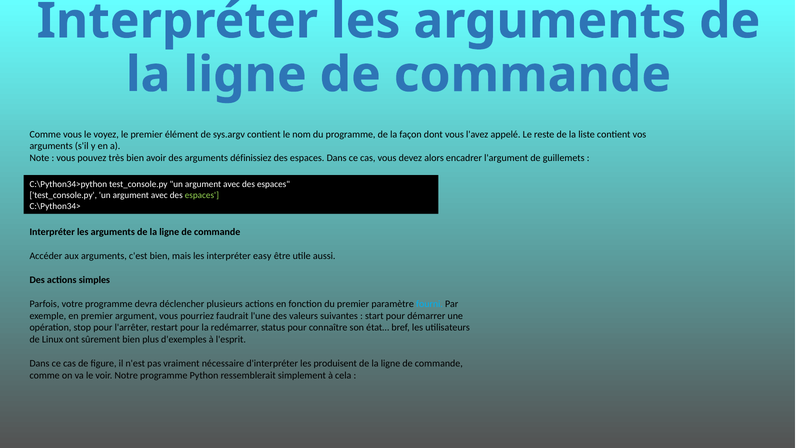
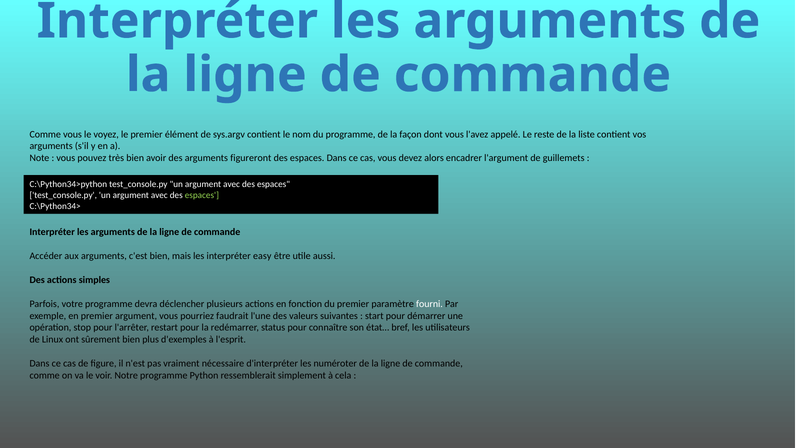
définissiez: définissiez -> figureront
fourni colour: light blue -> white
produisent: produisent -> numéroter
